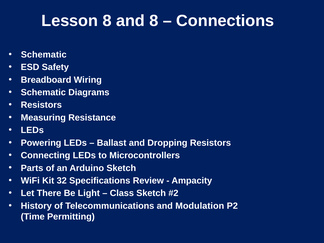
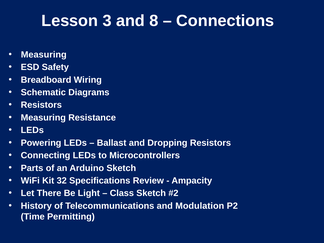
Lesson 8: 8 -> 3
Schematic at (44, 55): Schematic -> Measuring
